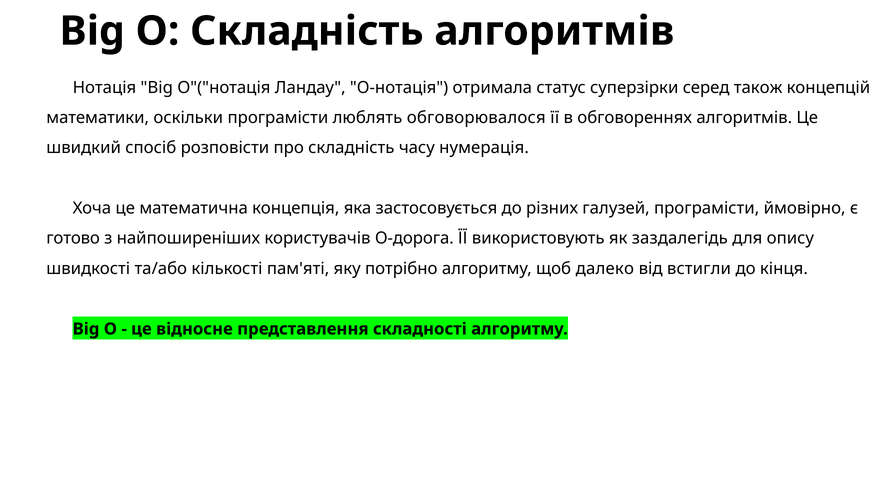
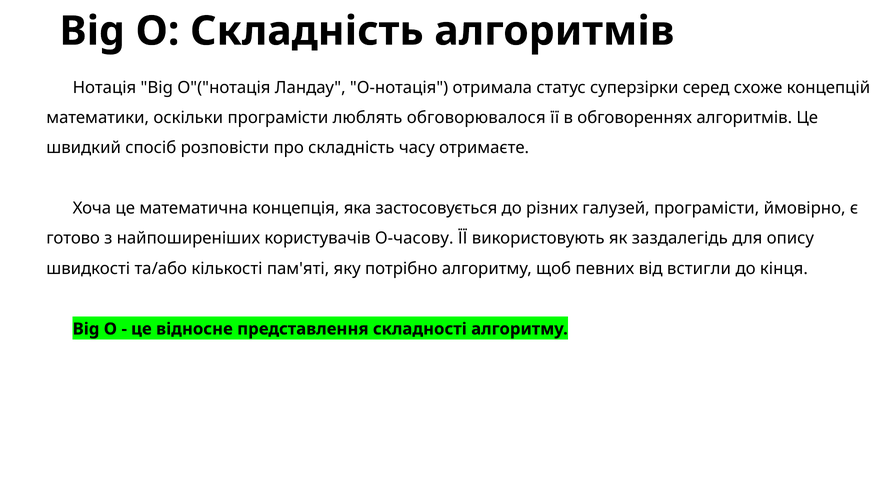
також: також -> схоже
нумерація: нумерація -> отримаєте
О-дорога: О-дорога -> О-часову
далеко: далеко -> певних
